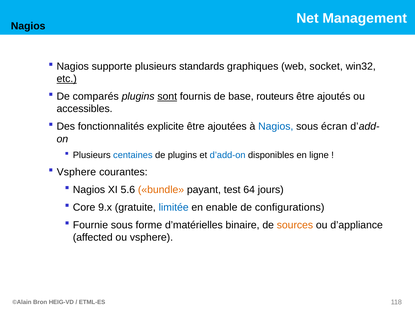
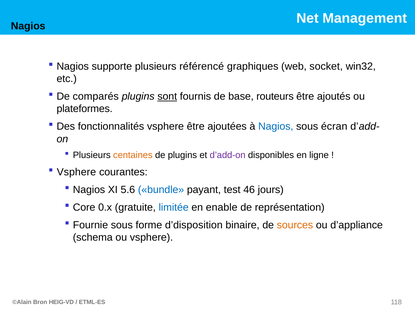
standards: standards -> référencé
etc underline: present -> none
accessibles: accessibles -> plateformes
fonctionnalités explicite: explicite -> vsphere
centaines colour: blue -> orange
d’add-on colour: blue -> purple
bundle colour: orange -> blue
64: 64 -> 46
9.x: 9.x -> 0.x
configurations: configurations -> représentation
d’matérielles: d’matérielles -> d’disposition
affected: affected -> schema
